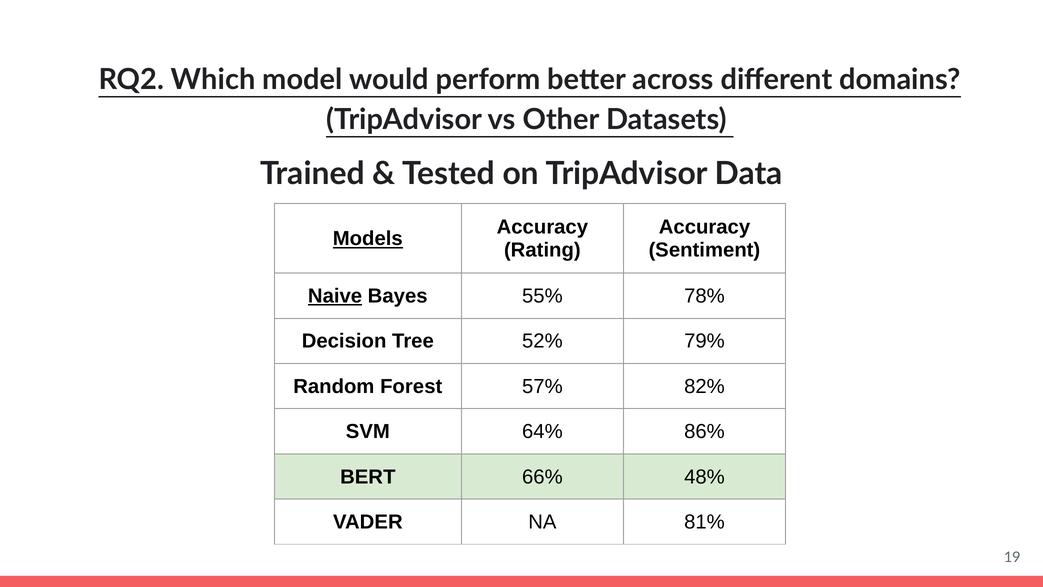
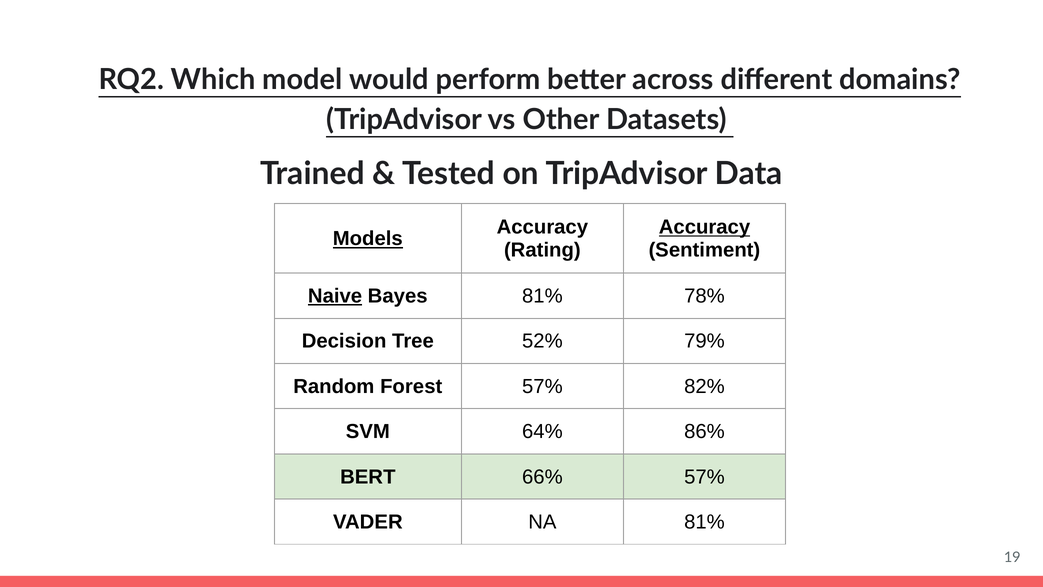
Accuracy at (705, 227) underline: none -> present
Bayes 55%: 55% -> 81%
66% 48%: 48% -> 57%
